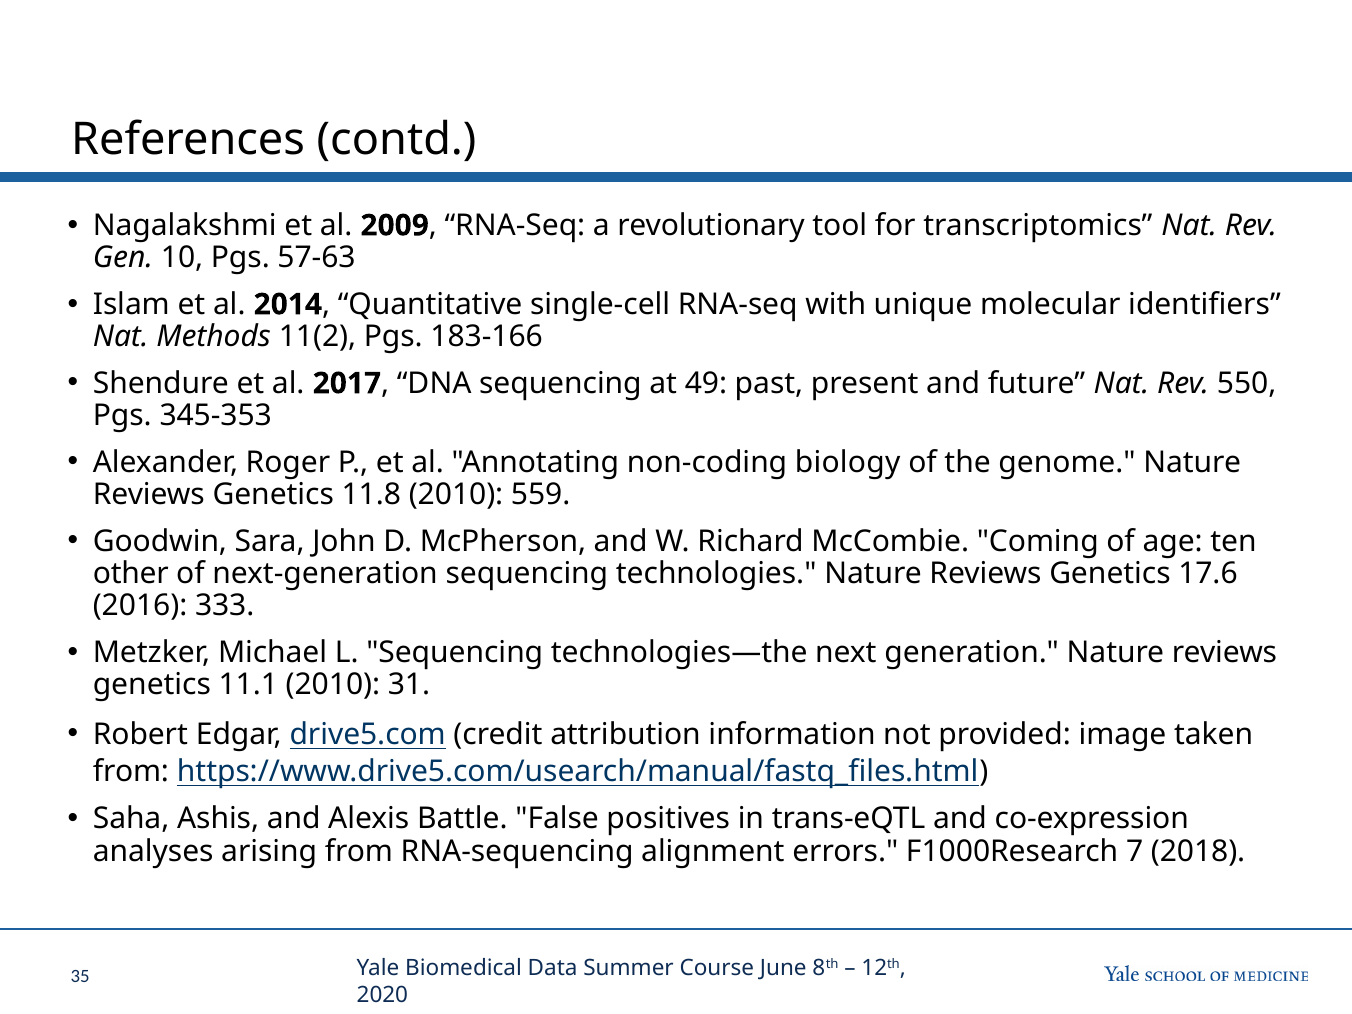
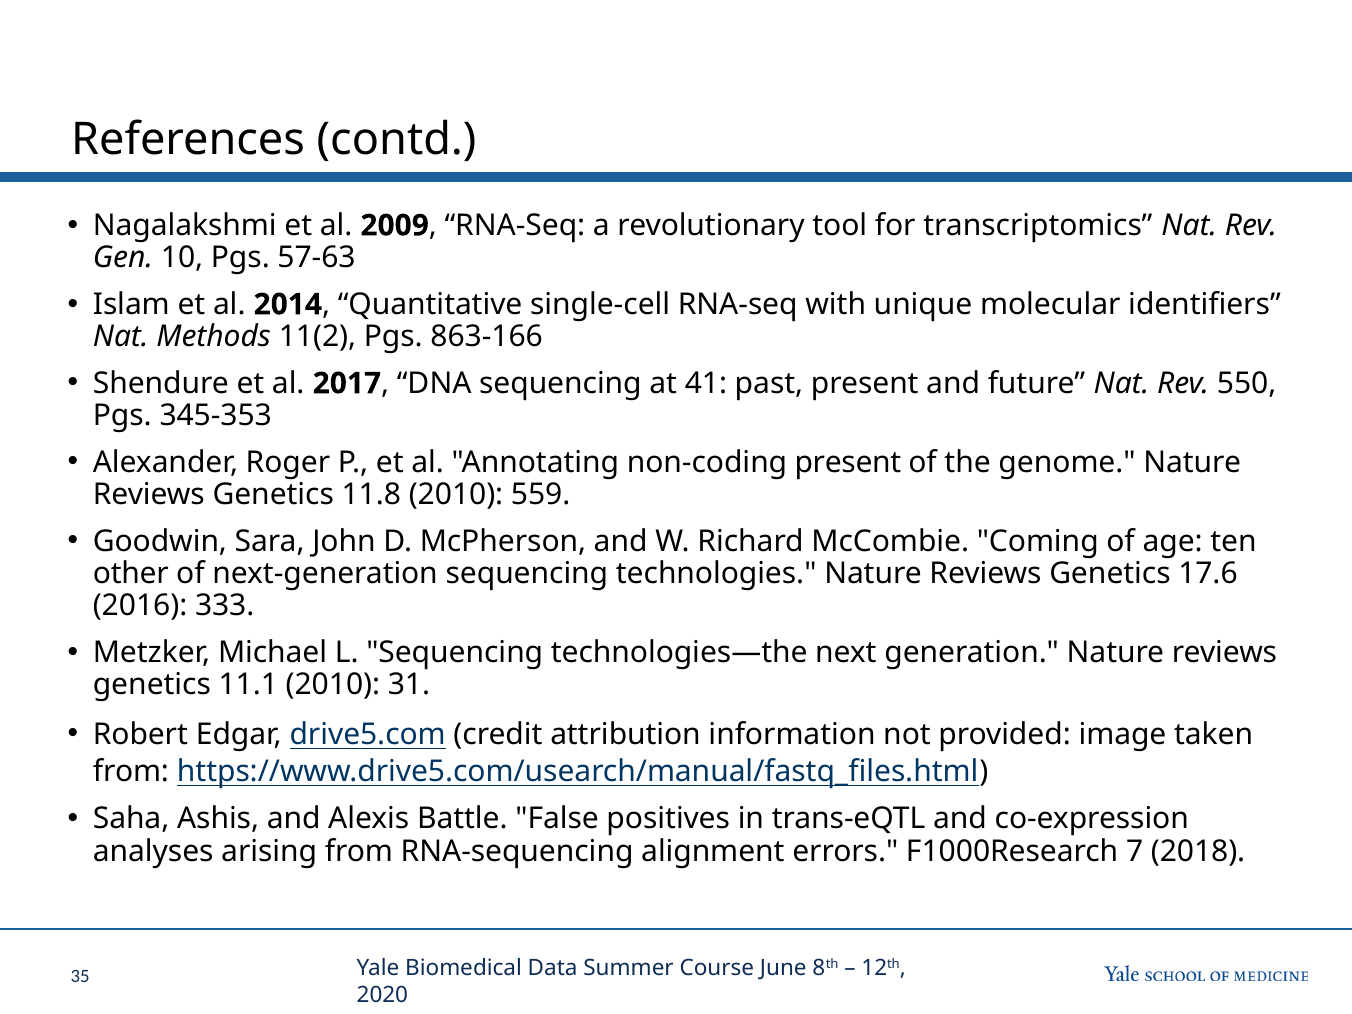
183-166: 183-166 -> 863-166
49: 49 -> 41
non-coding biology: biology -> present
